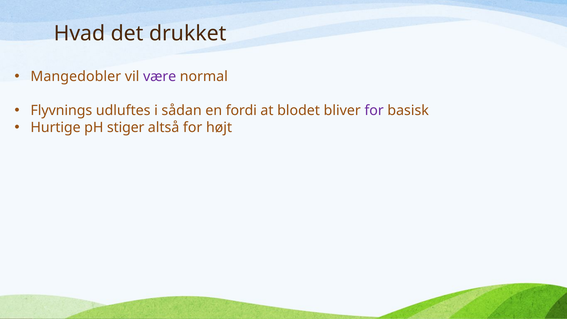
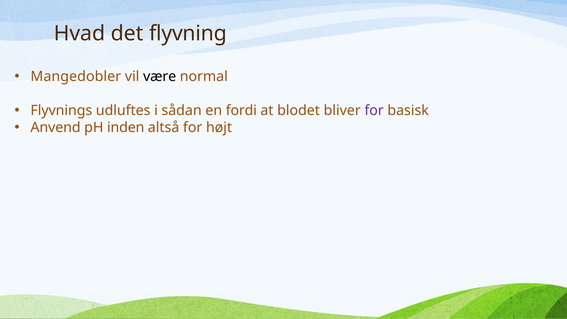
drukket: drukket -> flyvning
være colour: purple -> black
Hurtige: Hurtige -> Anvend
stiger: stiger -> inden
